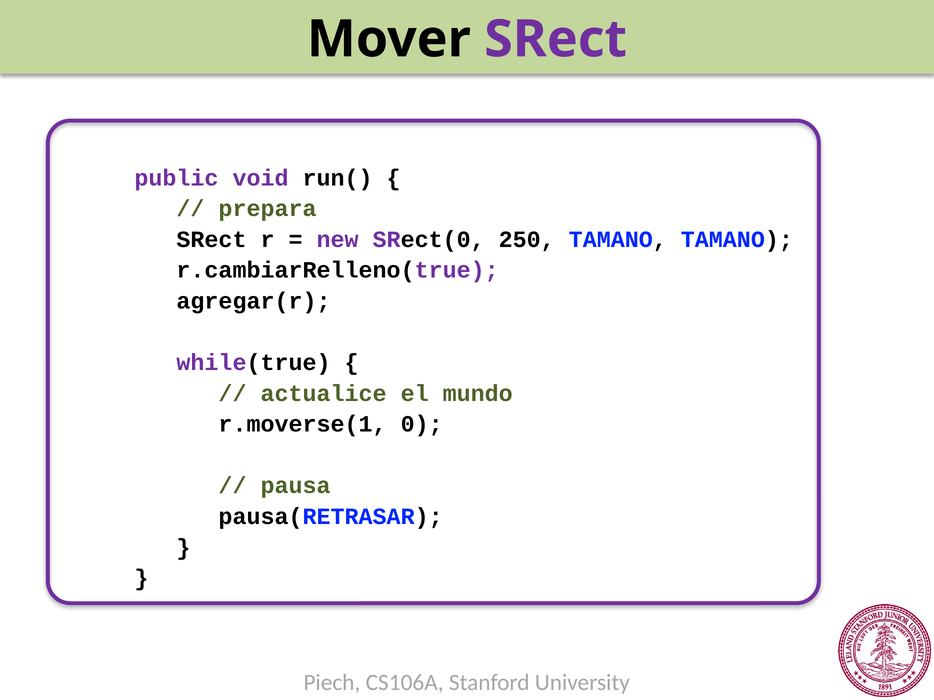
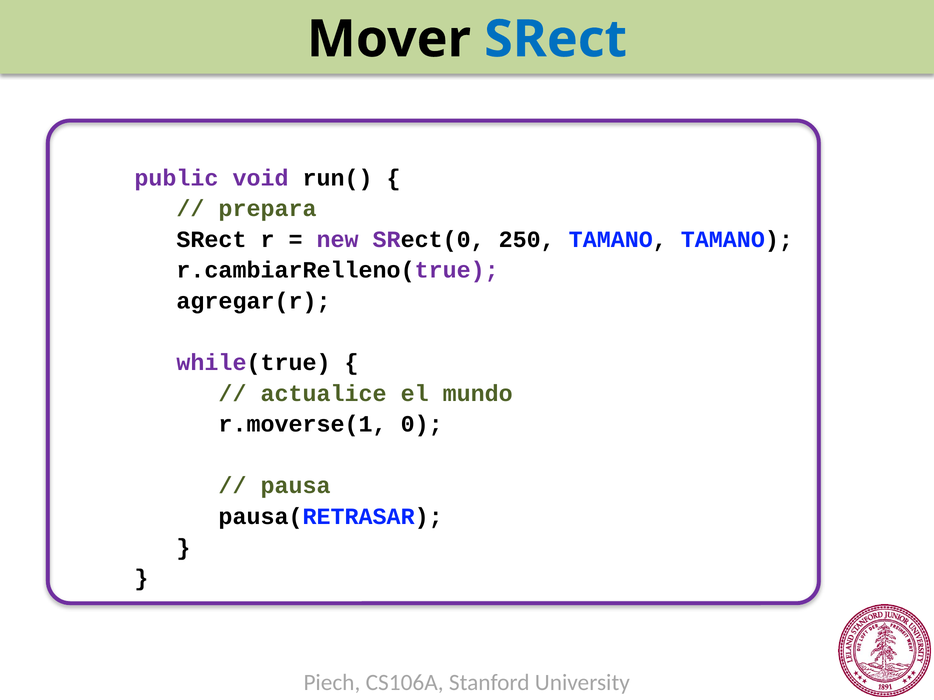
SRect at (556, 39) colour: purple -> blue
